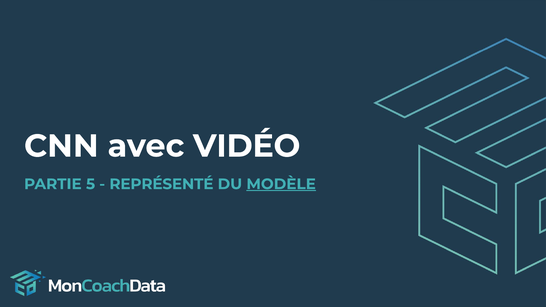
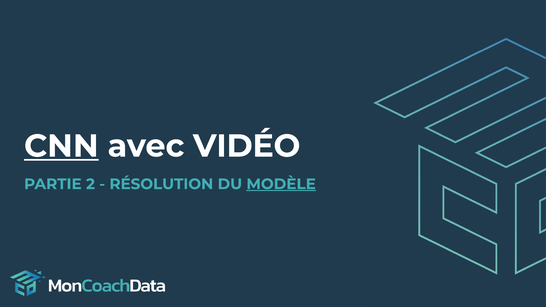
CNN underline: none -> present
5: 5 -> 2
REPRÉSENTÉ: REPRÉSENTÉ -> RÉSOLUTION
